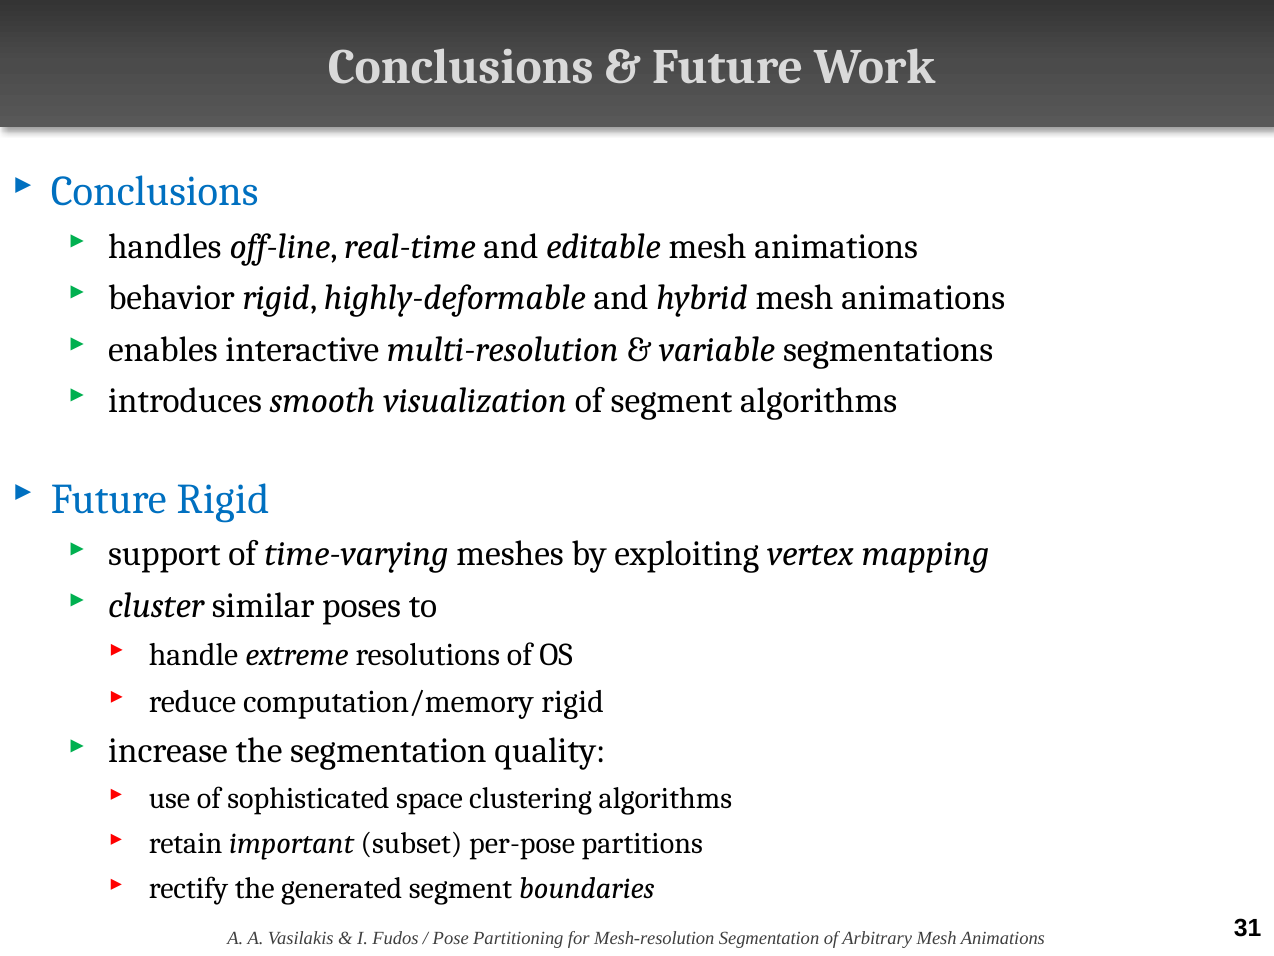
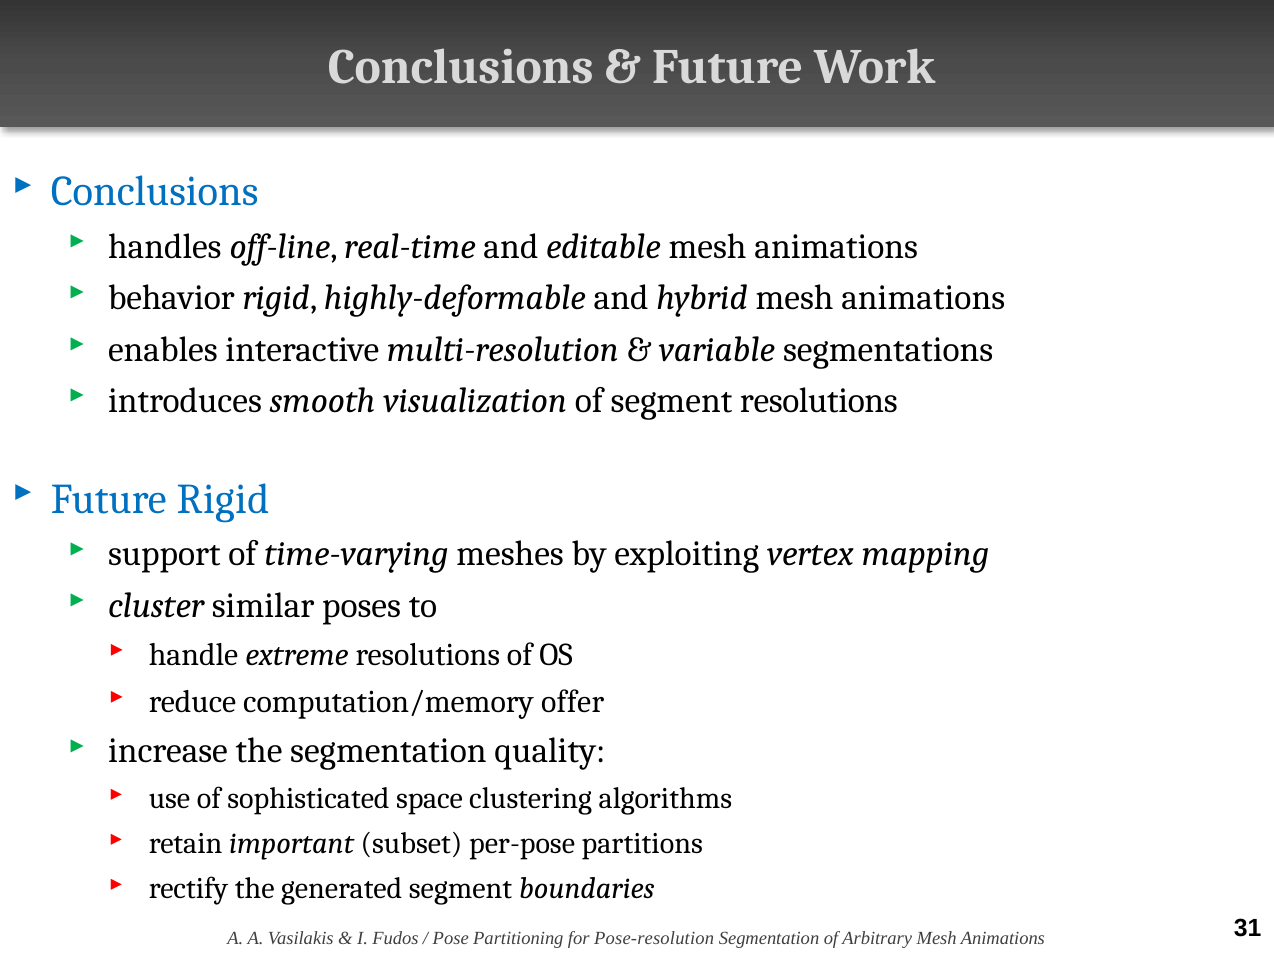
segment algorithms: algorithms -> resolutions
computation/memory rigid: rigid -> offer
Mesh-resolution: Mesh-resolution -> Pose-resolution
